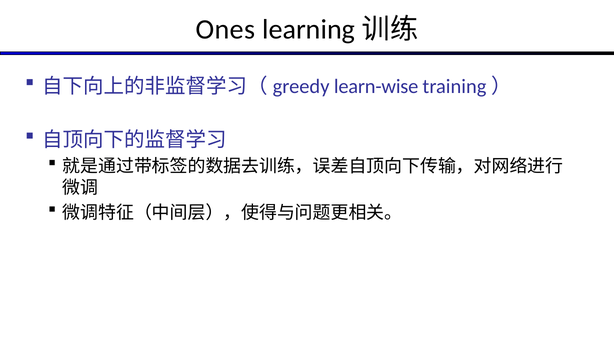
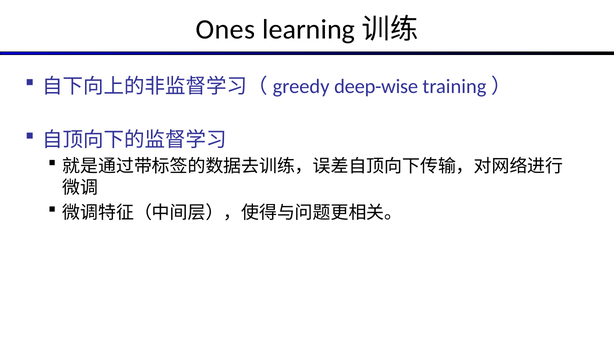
learn-wise: learn-wise -> deep-wise
